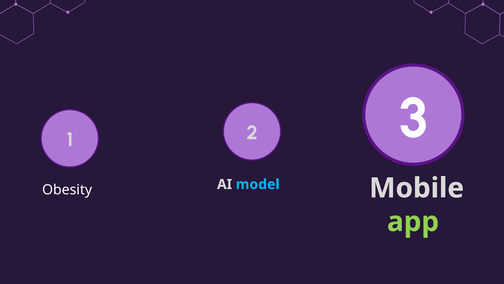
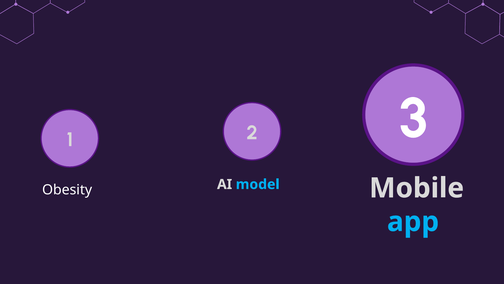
app colour: light green -> light blue
